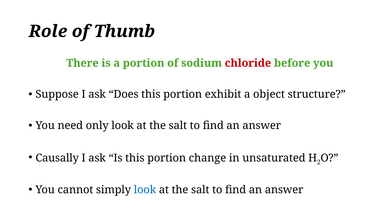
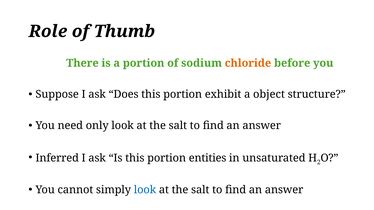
chloride colour: red -> orange
Causally: Causally -> Inferred
change: change -> entities
